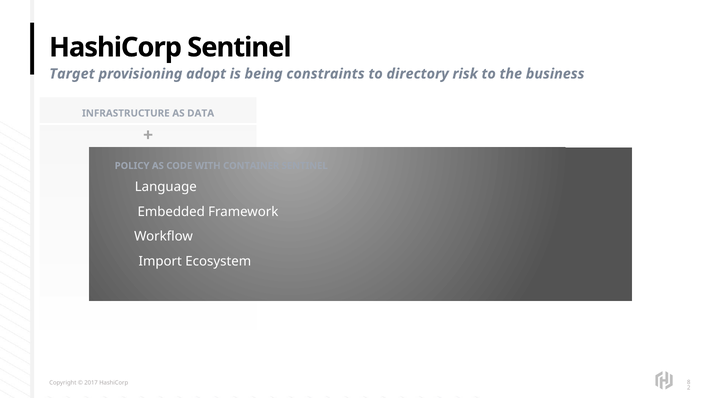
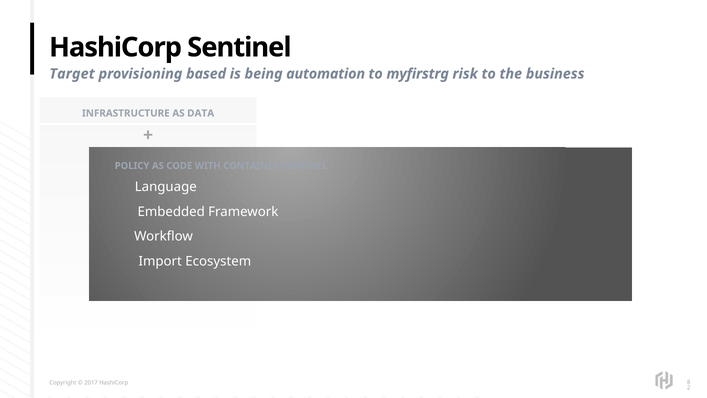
adopt: adopt -> based
constraints: constraints -> automation
directory: directory -> myfirstrg
